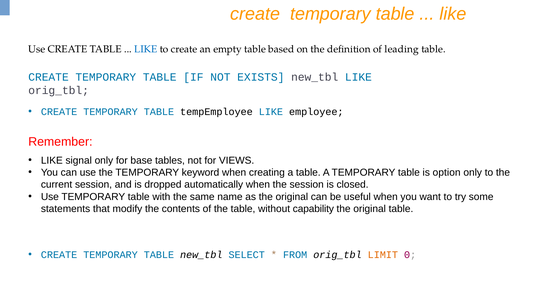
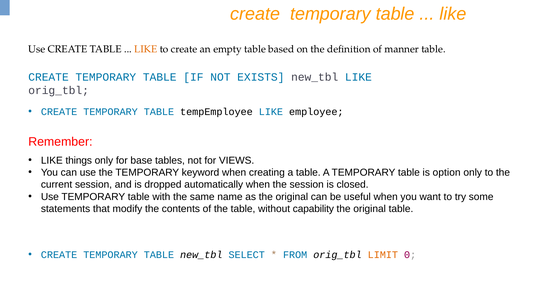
LIKE at (146, 49) colour: blue -> orange
leading: leading -> manner
signal: signal -> things
